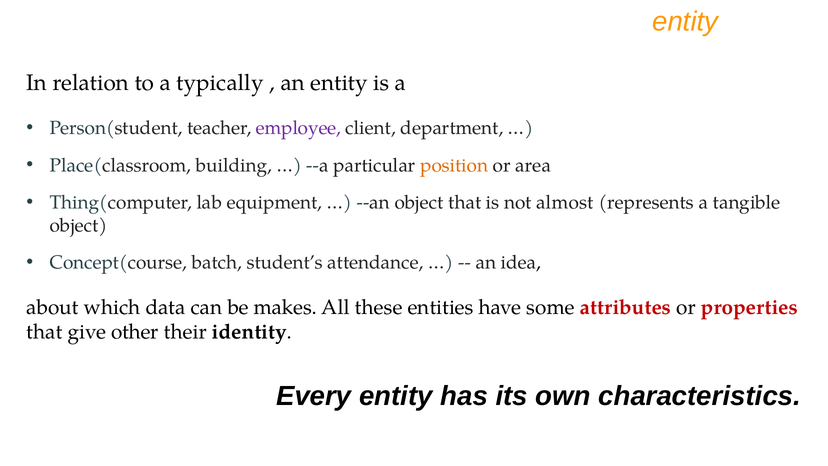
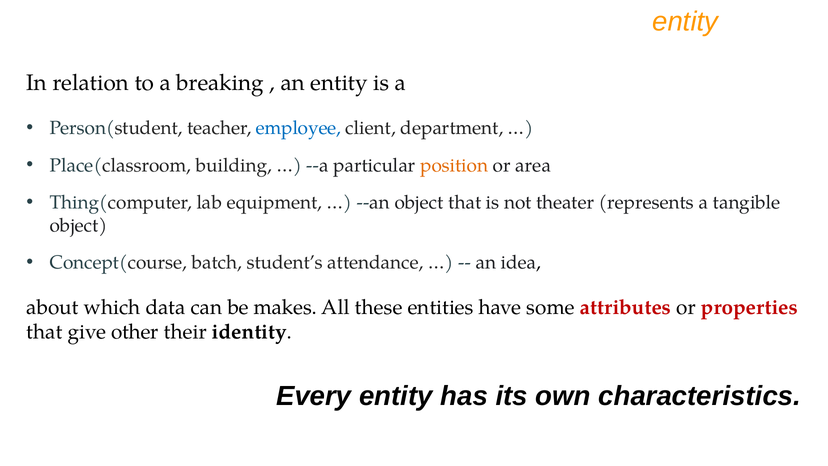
typically: typically -> breaking
employee colour: purple -> blue
almost: almost -> theater
